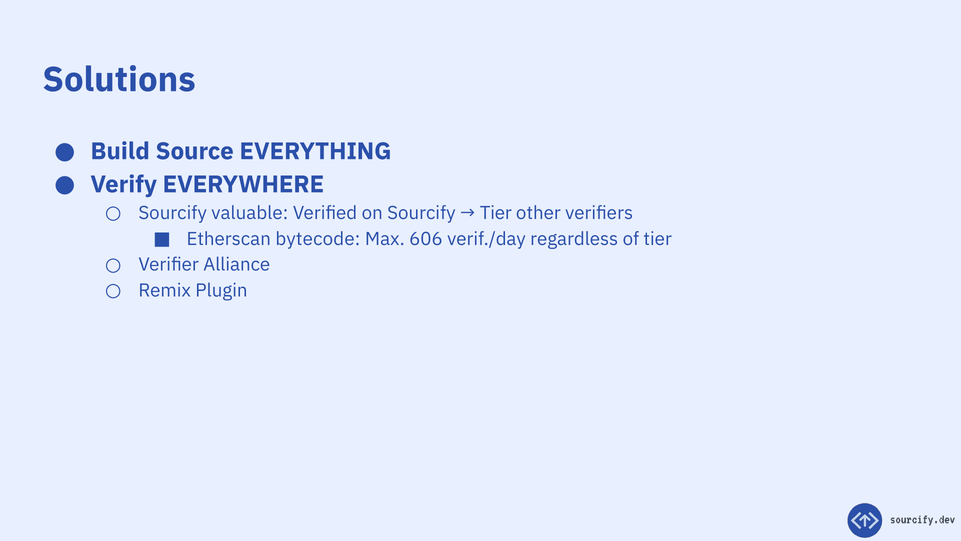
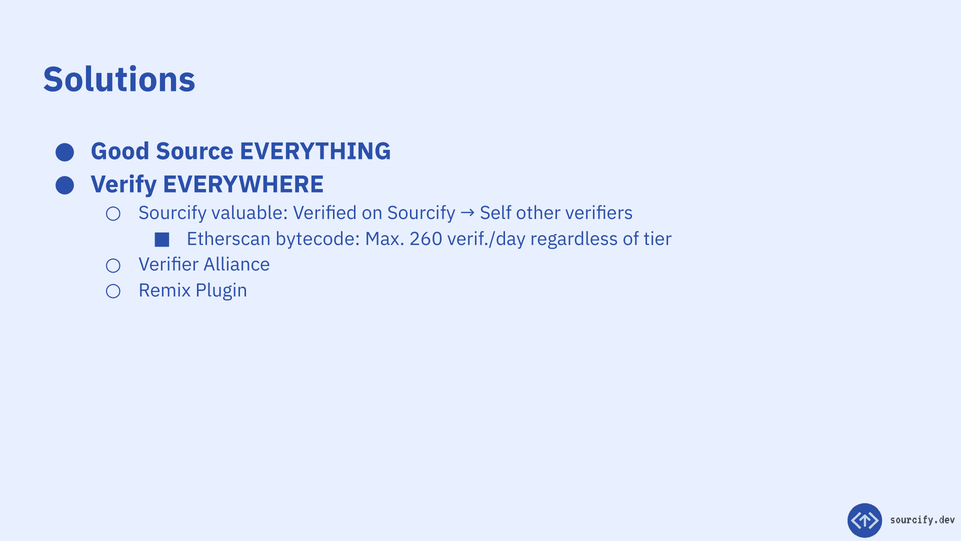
Build: Build -> Good
Tier at (496, 213): Tier -> Self
606: 606 -> 260
